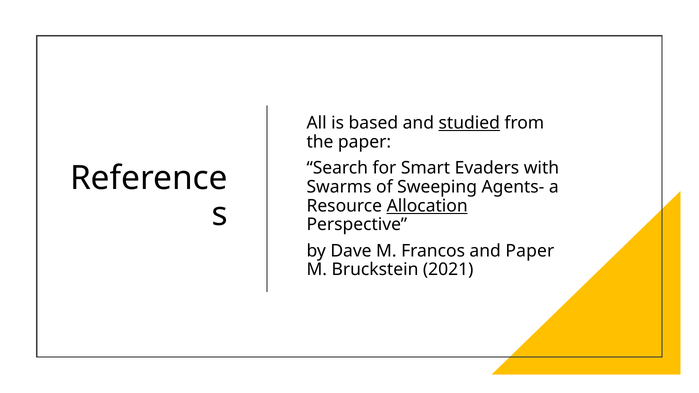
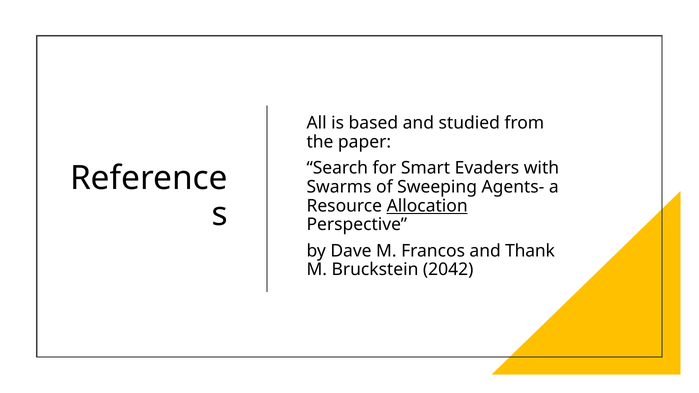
studied underline: present -> none
and Paper: Paper -> Thank
2021: 2021 -> 2042
